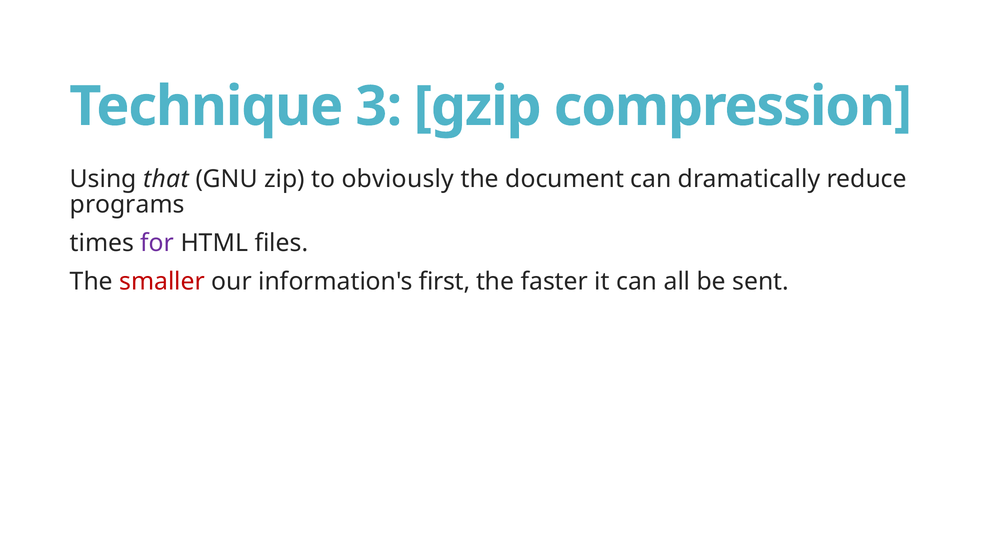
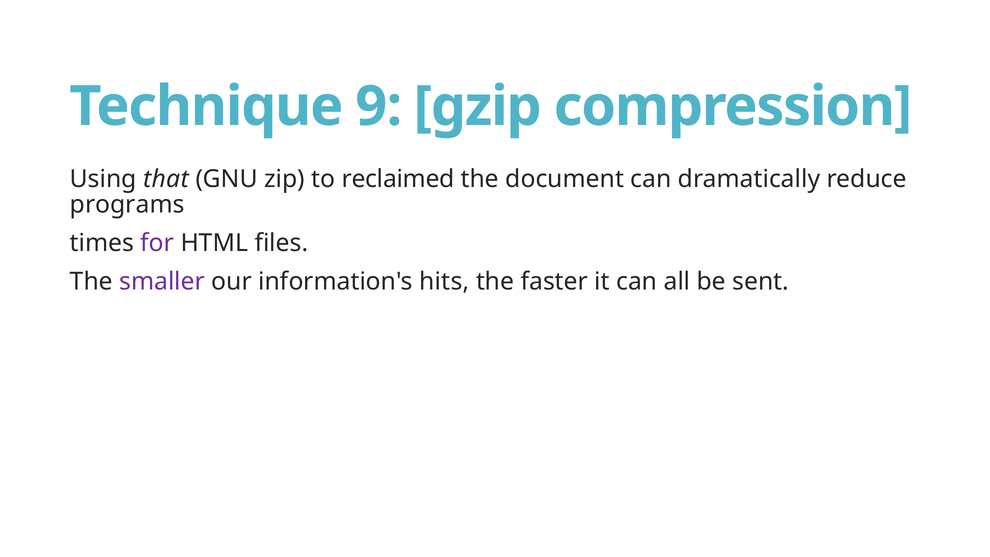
3: 3 -> 9
obviously: obviously -> reclaimed
smaller colour: red -> purple
first: first -> hits
